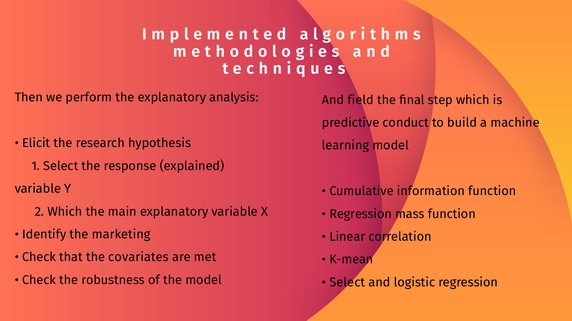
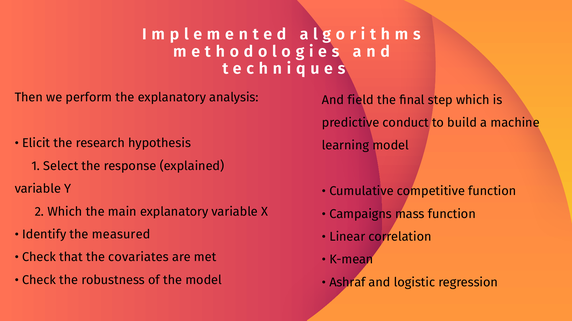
information: information -> competitive
Regression at (361, 214): Regression -> Campaigns
marketing: marketing -> measured
Select at (347, 283): Select -> Ashraf
